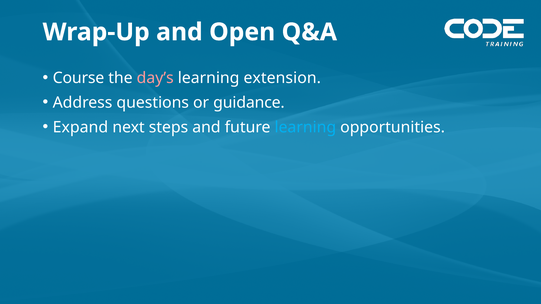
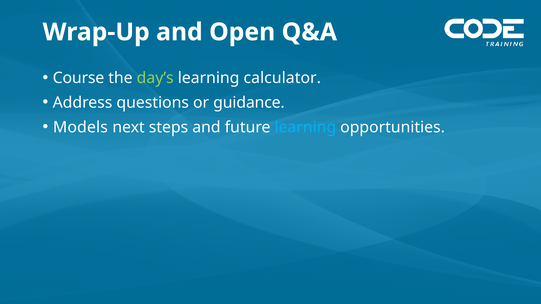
day’s colour: pink -> light green
extension: extension -> calculator
Expand: Expand -> Models
